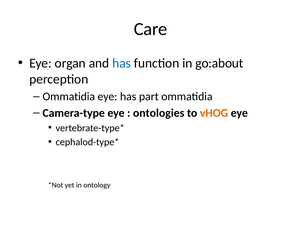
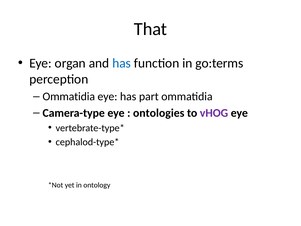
Care: Care -> That
go:about: go:about -> go:terms
vHOG colour: orange -> purple
